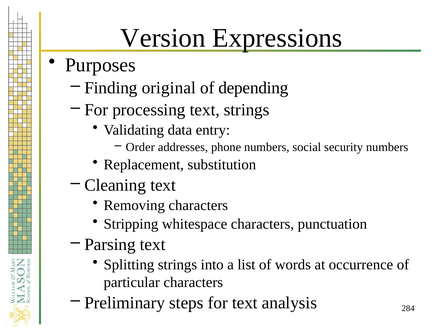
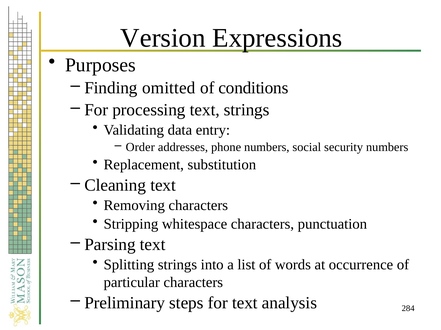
original: original -> omitted
depending: depending -> conditions
